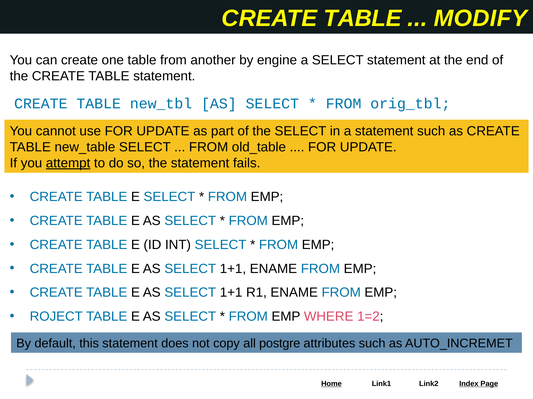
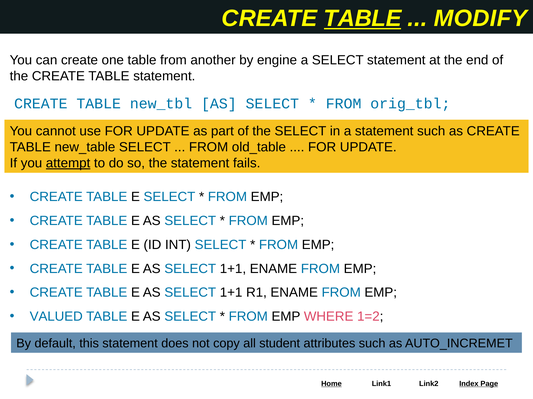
TABLE at (363, 18) underline: none -> present
ROJECT: ROJECT -> VALUED
postgre: postgre -> student
